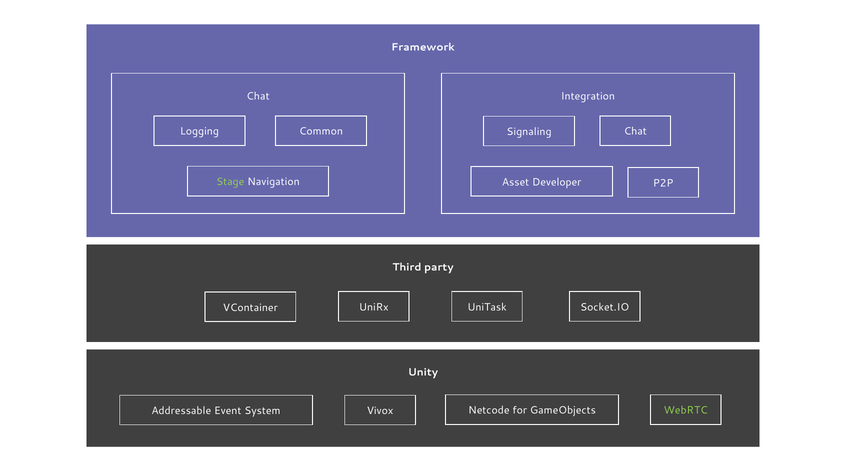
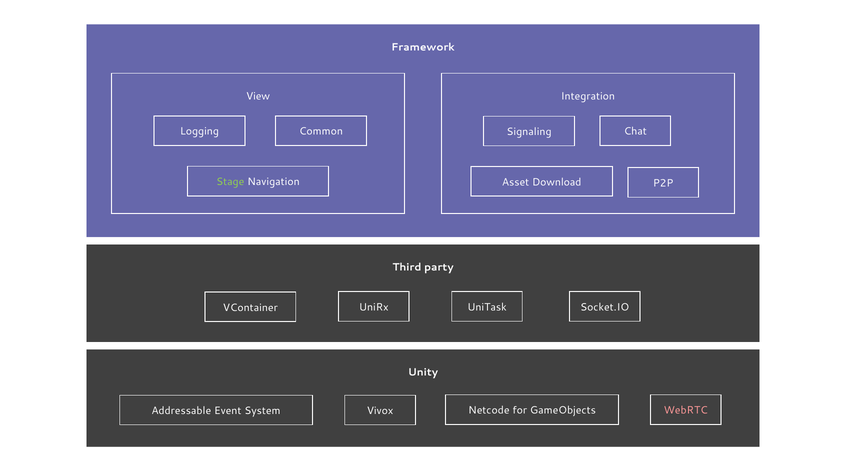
Chat at (258, 96): Chat -> View
Developer: Developer -> Download
WebRTC colour: light green -> pink
